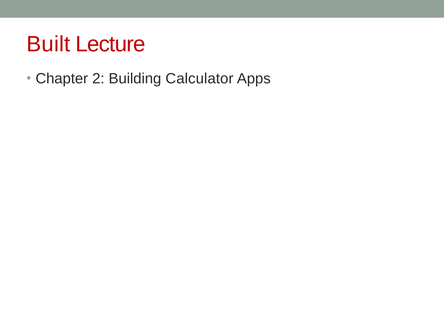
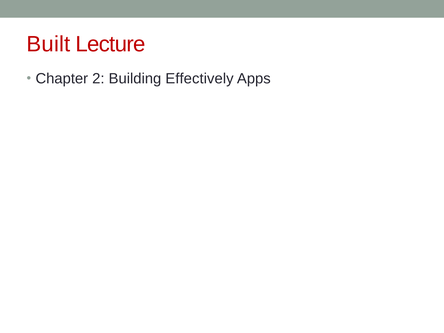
Calculator: Calculator -> Effectively
